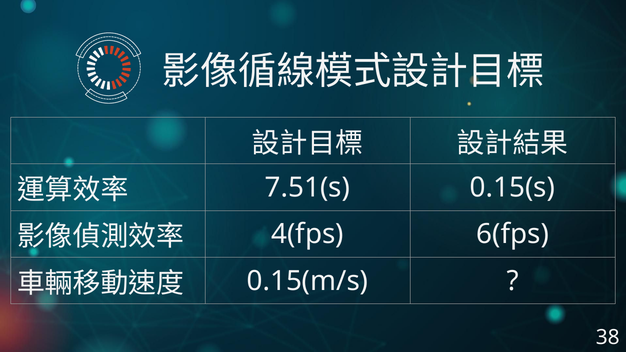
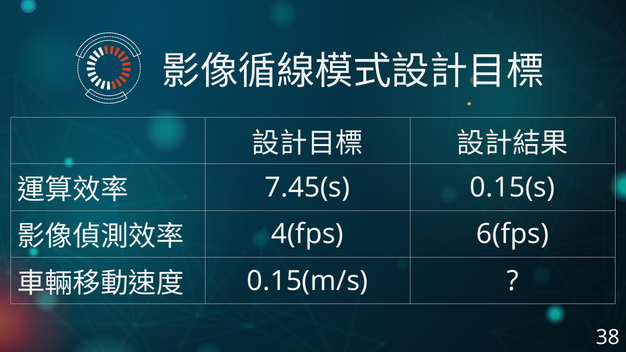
7.51(s: 7.51(s -> 7.45(s
